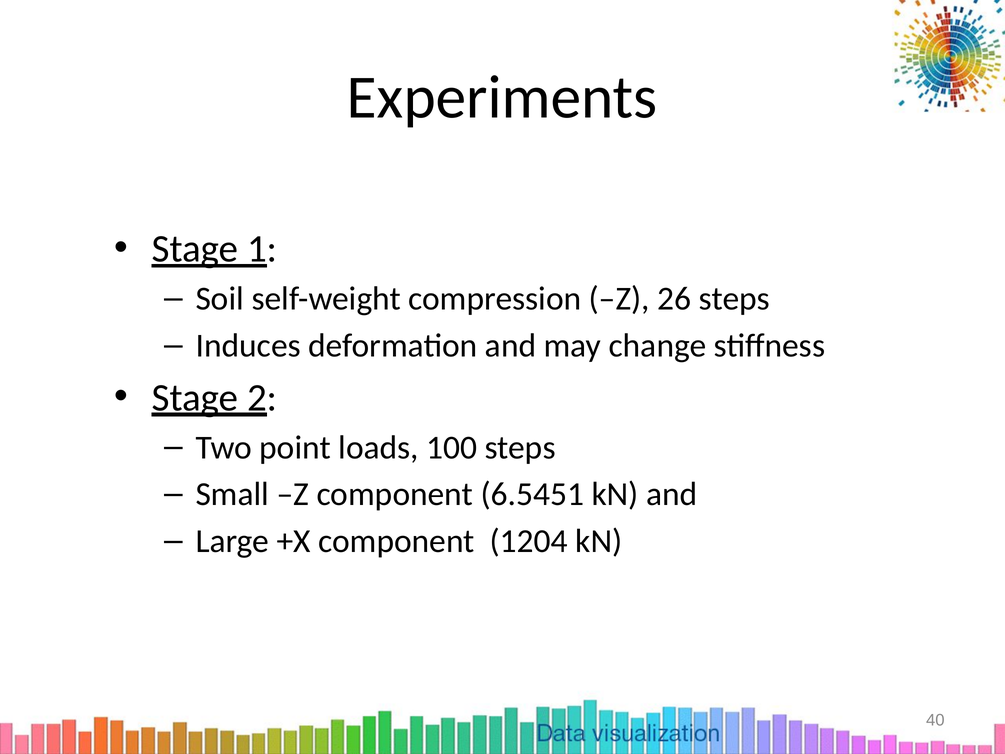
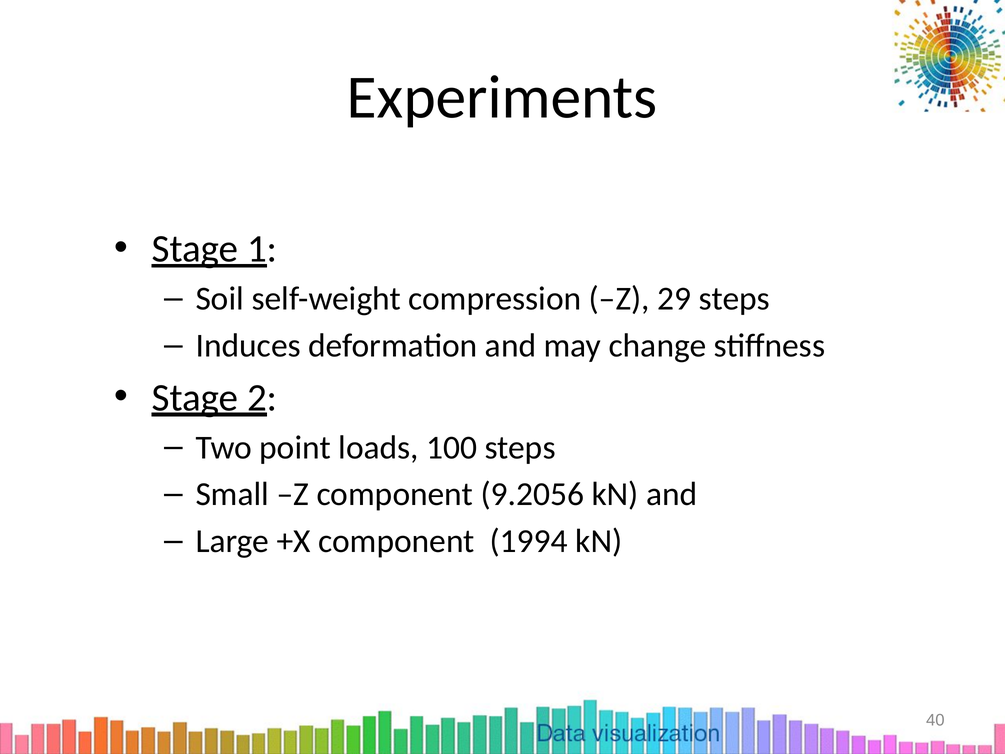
26: 26 -> 29
6.5451: 6.5451 -> 9.2056
1204: 1204 -> 1994
